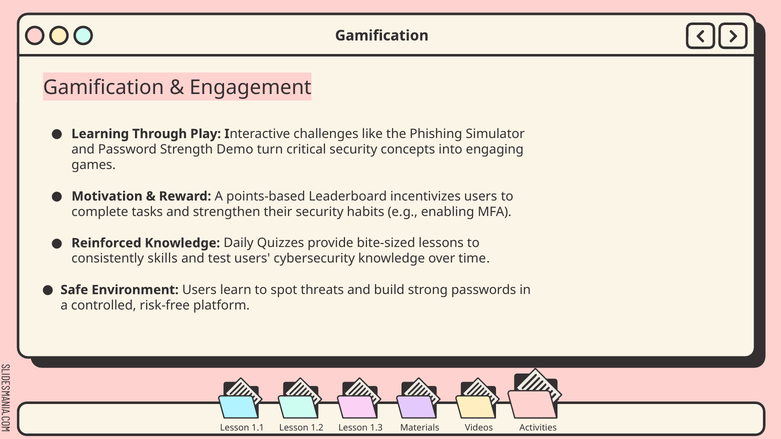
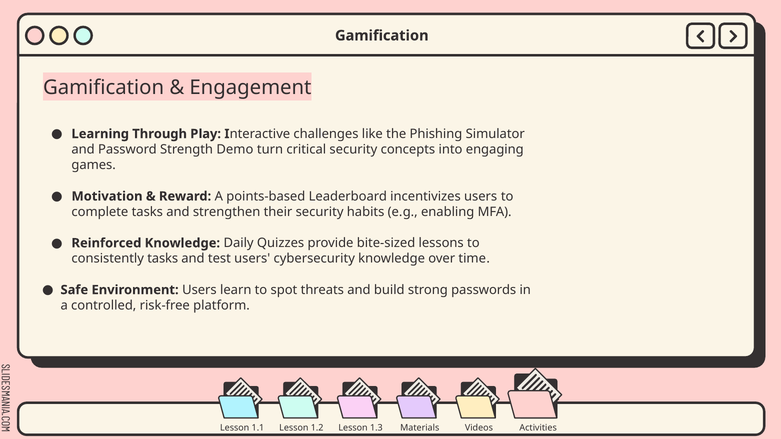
consistently skills: skills -> tasks
